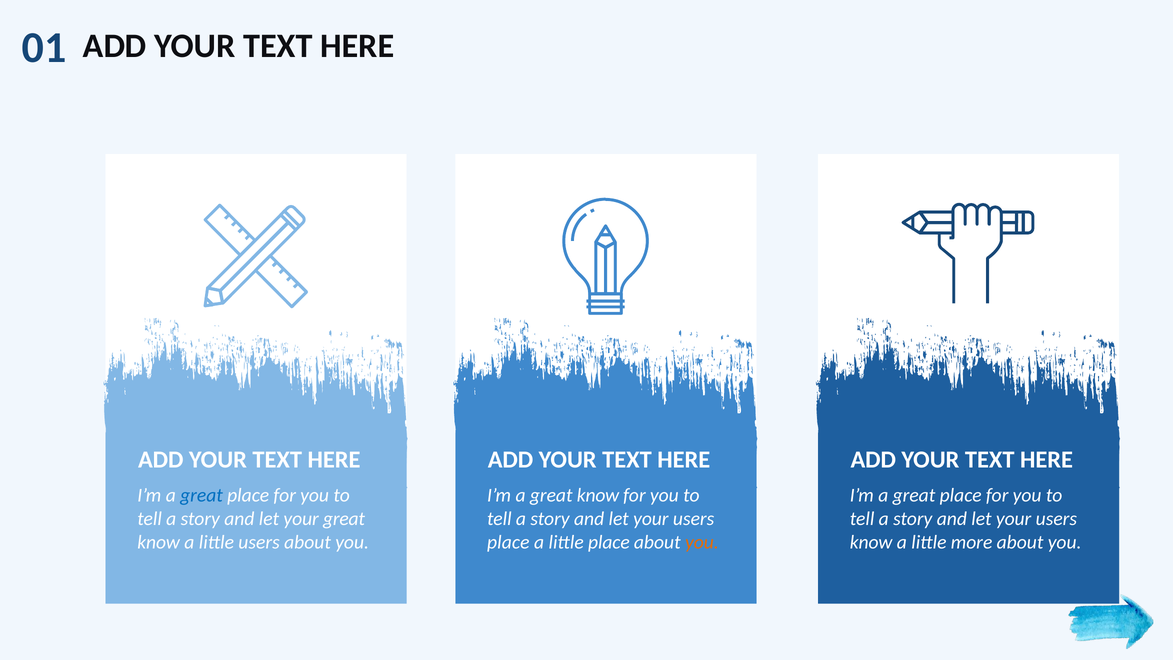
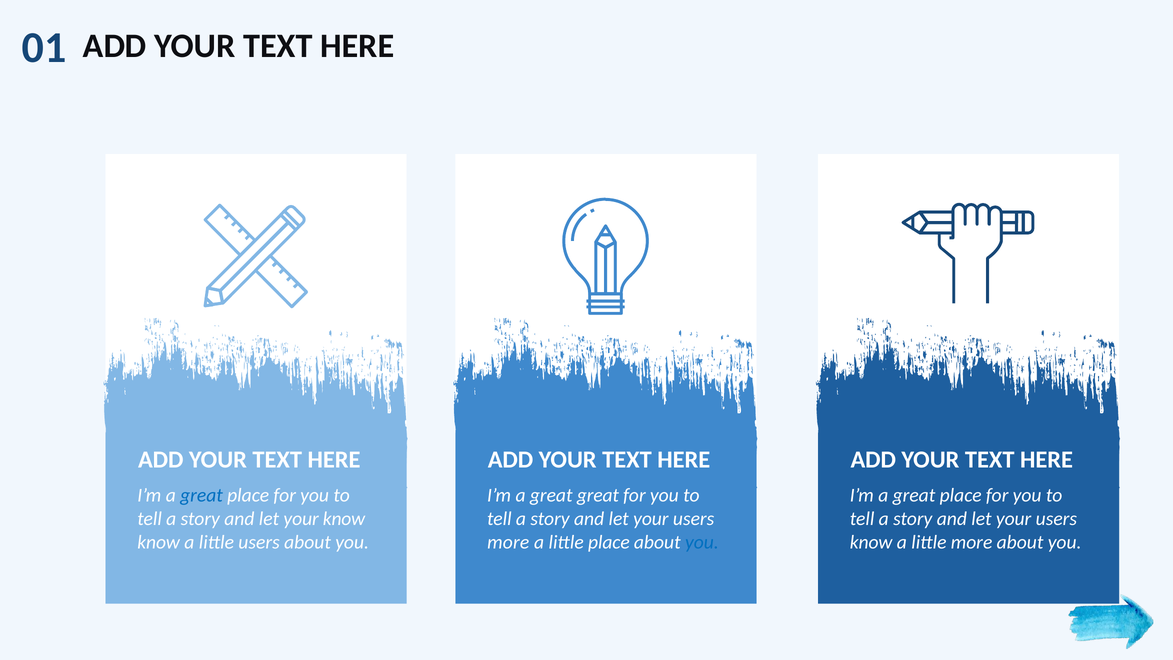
a great know: know -> great
your great: great -> know
place at (508, 542): place -> more
you at (702, 542) colour: orange -> blue
